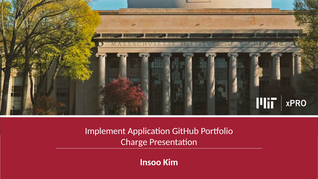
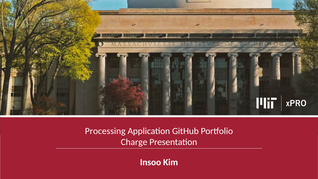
Implement: Implement -> Processing
